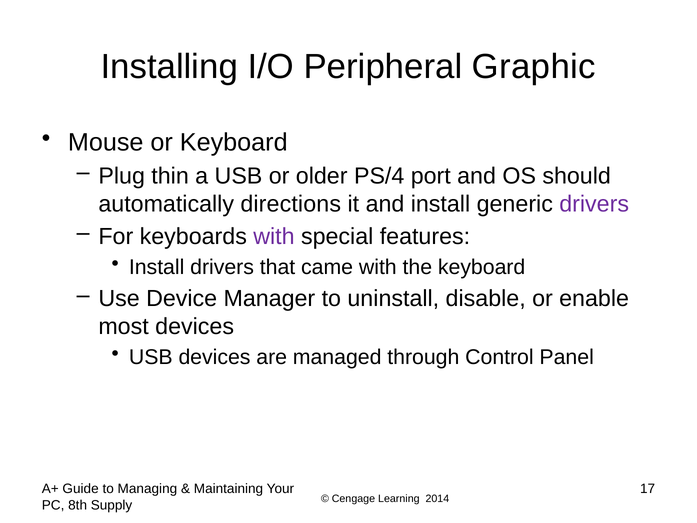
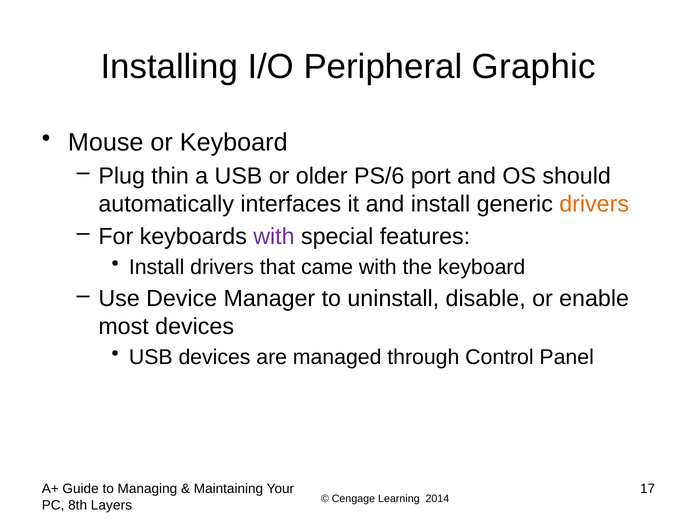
PS/4: PS/4 -> PS/6
directions: directions -> interfaces
drivers at (594, 204) colour: purple -> orange
Supply: Supply -> Layers
